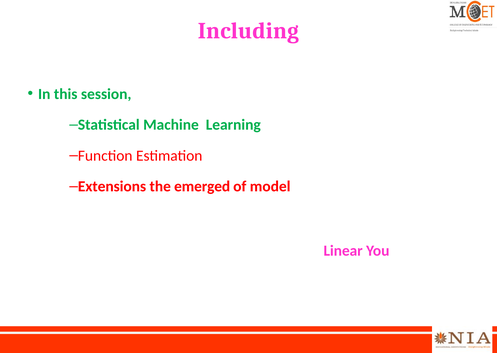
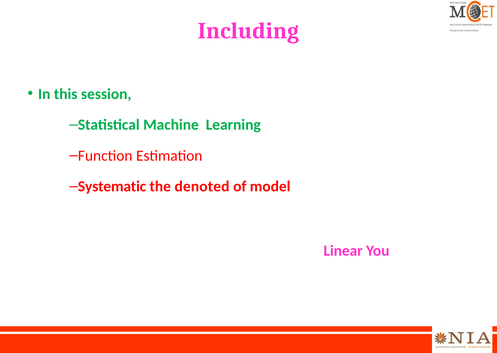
Extensions: Extensions -> Systematic
emerged: emerged -> denoted
